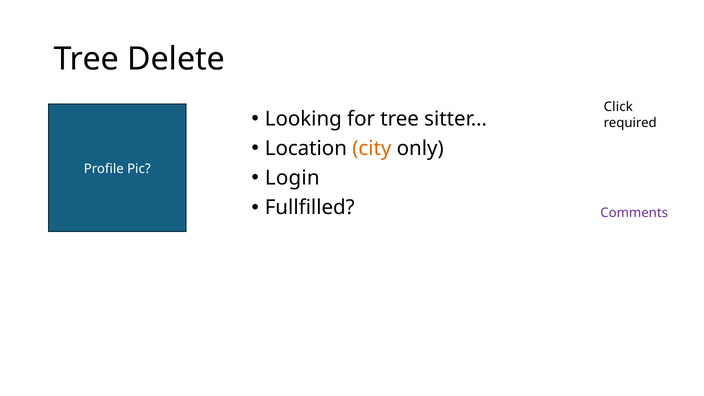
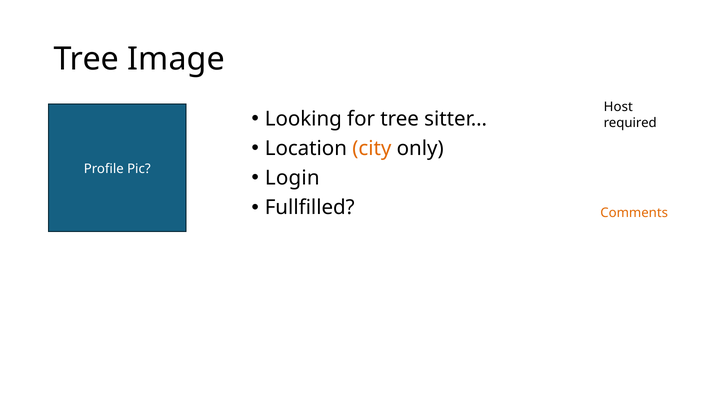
Delete: Delete -> Image
Click: Click -> Host
Comments colour: purple -> orange
